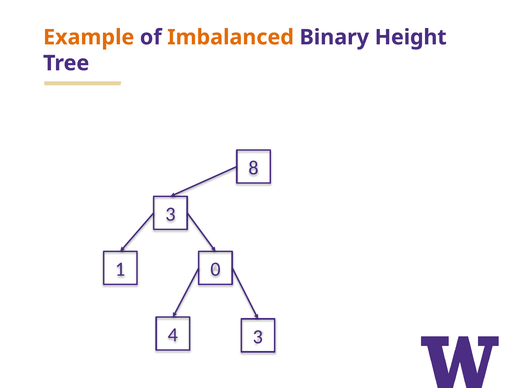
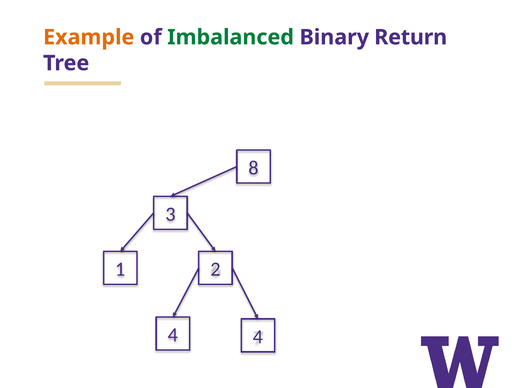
Imbalanced colour: orange -> green
Height: Height -> Return
0: 0 -> 2
4 3: 3 -> 4
